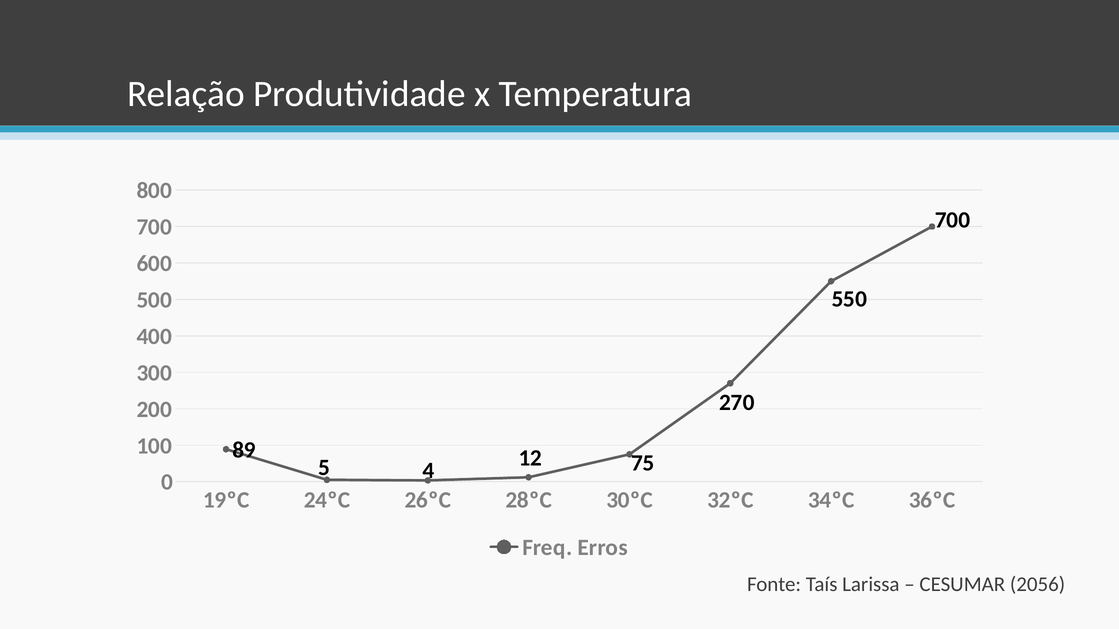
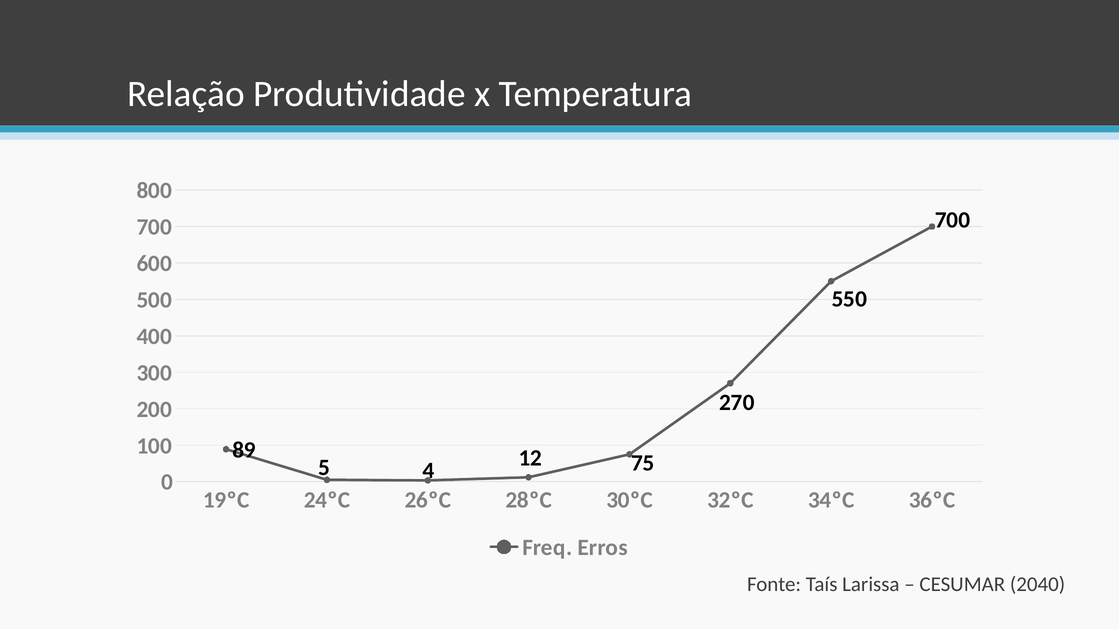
2056: 2056 -> 2040
